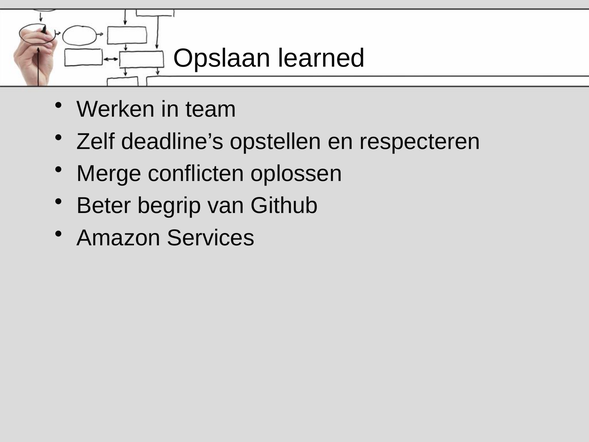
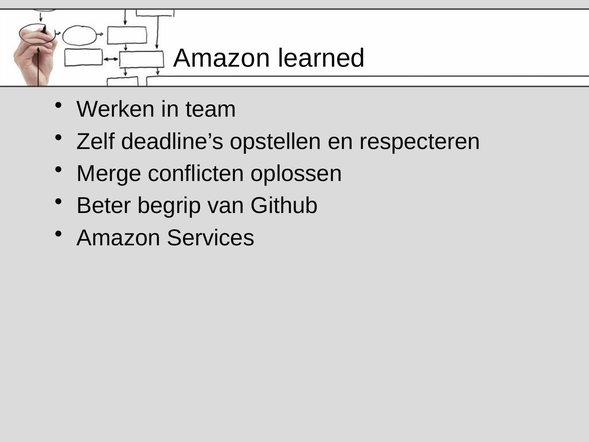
Opslaan at (222, 58): Opslaan -> Amazon
